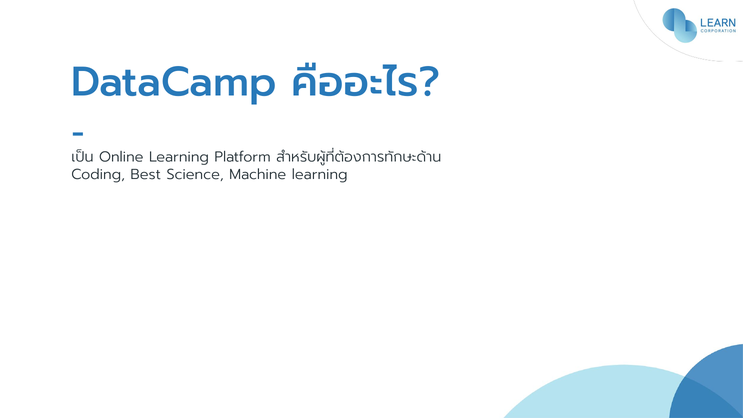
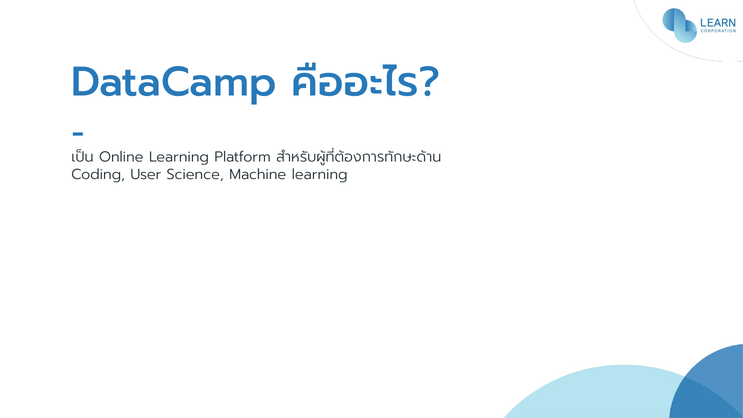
Best: Best -> User
